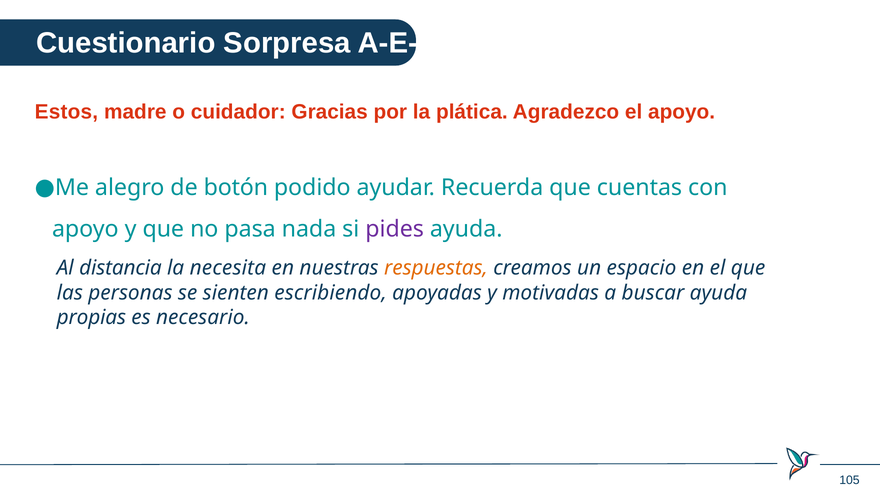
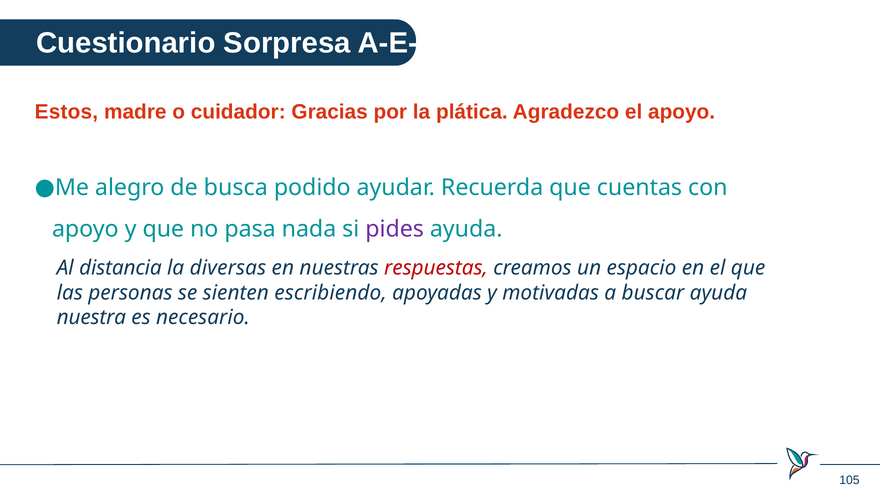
botón: botón -> busca
necesita: necesita -> diversas
respuestas colour: orange -> red
propias: propias -> nuestra
